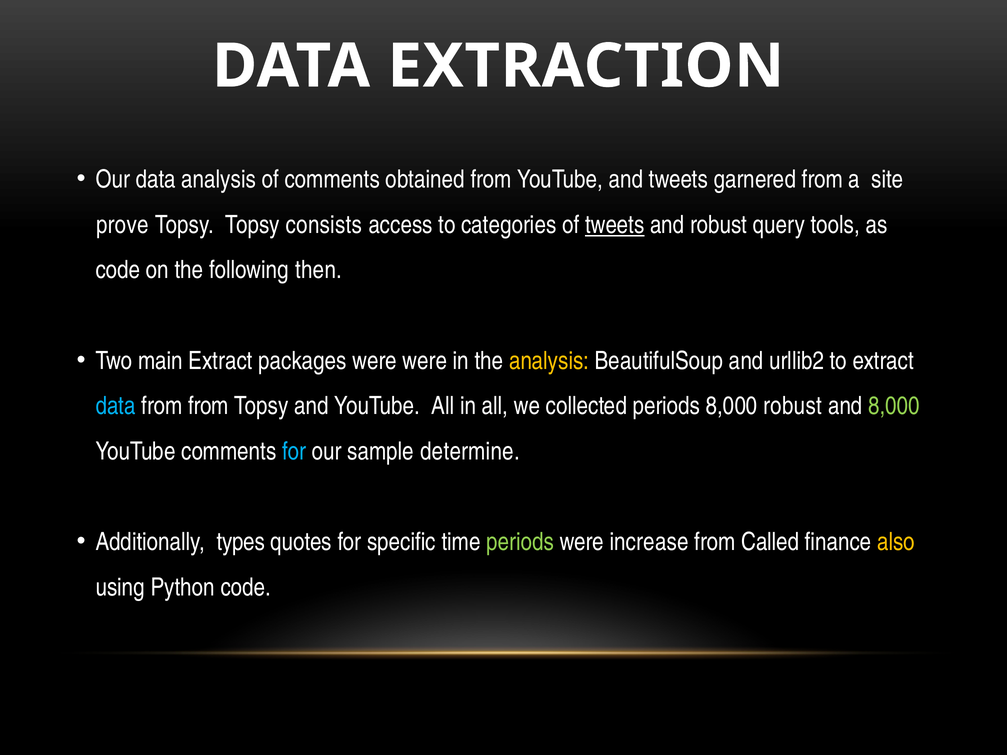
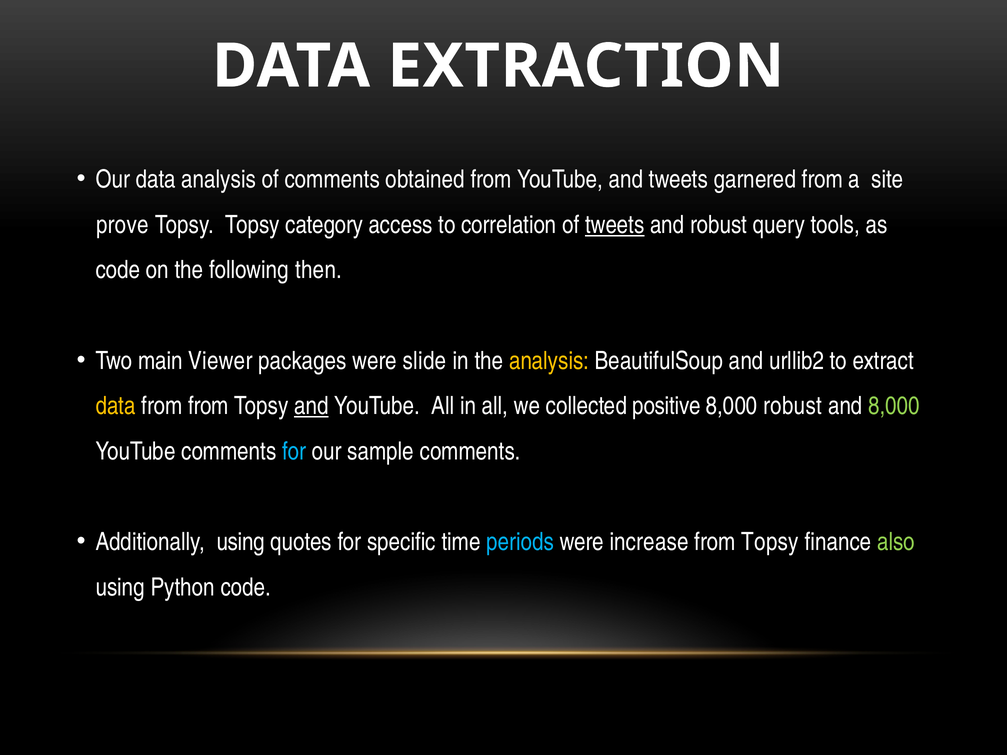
consists: consists -> category
categories: categories -> correlation
main Extract: Extract -> Viewer
were were: were -> slide
data at (116, 406) colour: light blue -> yellow
and at (311, 406) underline: none -> present
collected periods: periods -> positive
sample determine: determine -> comments
Additionally types: types -> using
periods at (520, 542) colour: light green -> light blue
Called at (770, 542): Called -> Topsy
also colour: yellow -> light green
